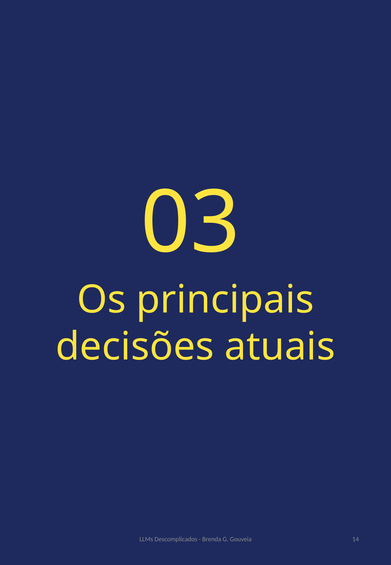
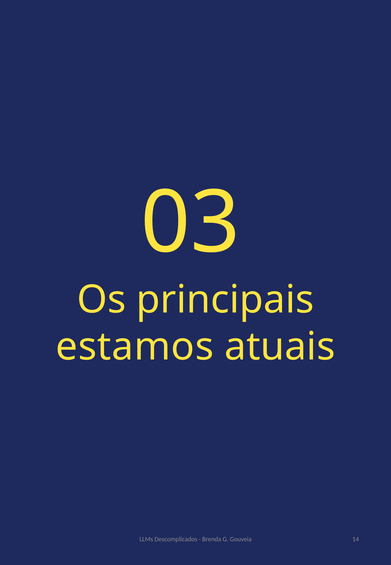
decisões: decisões -> estamos
